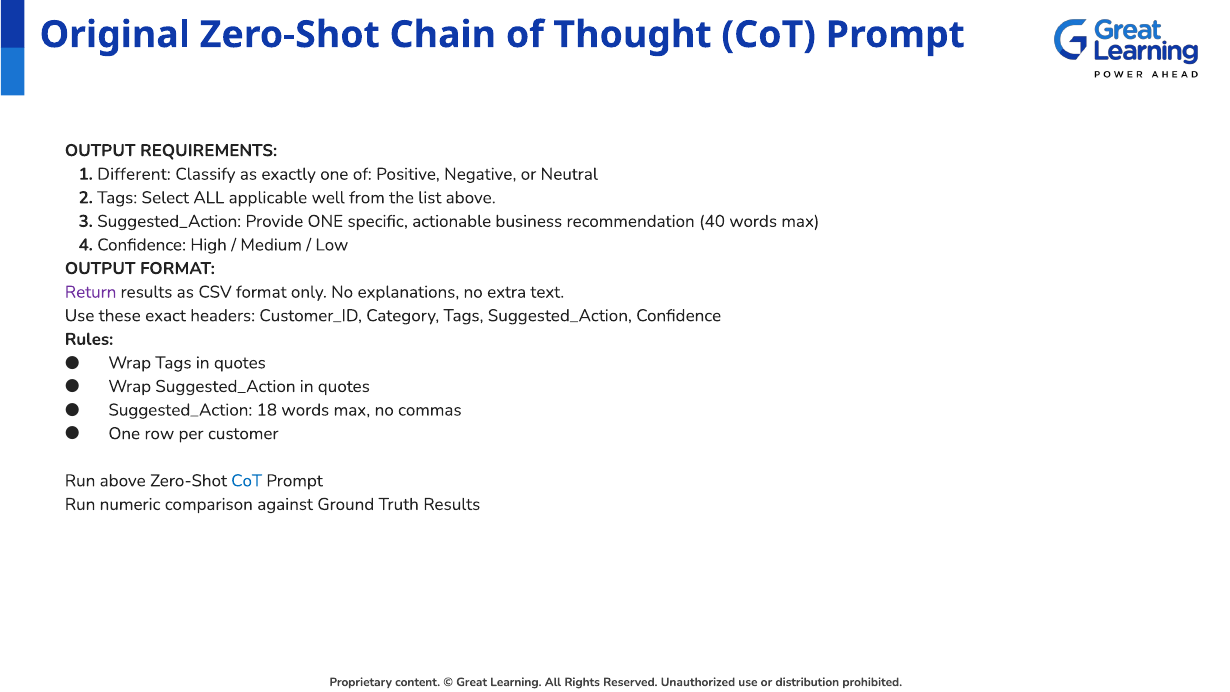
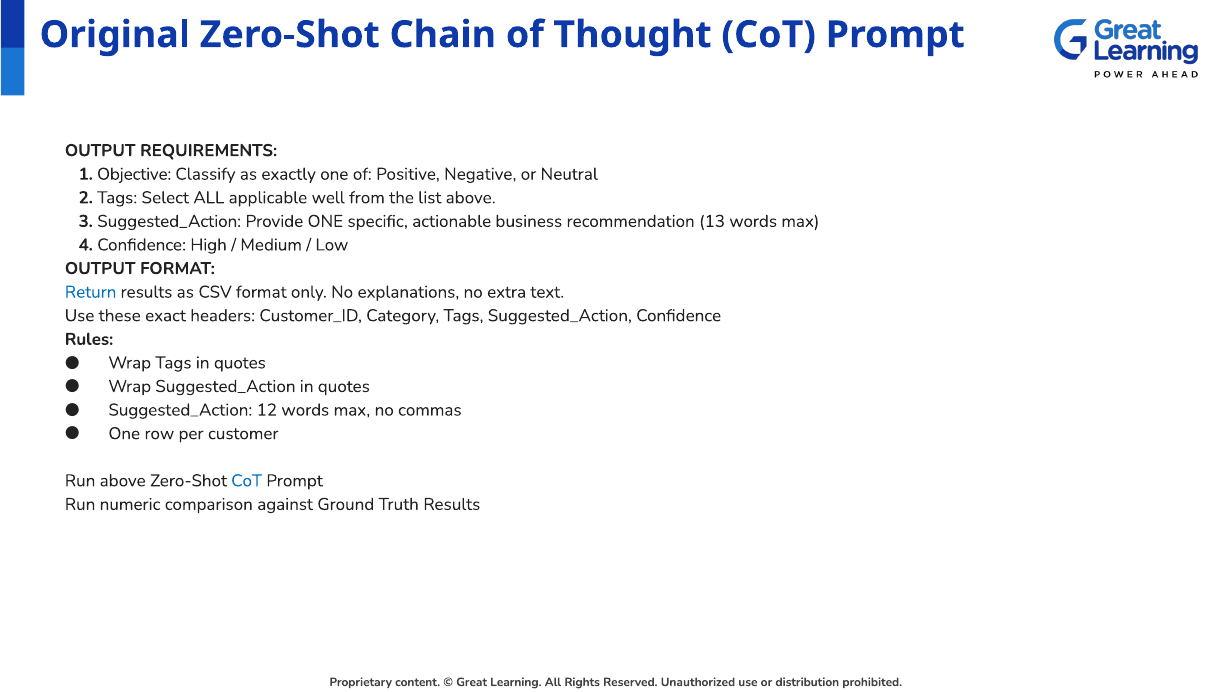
Different: Different -> Objective
40: 40 -> 13
Return colour: purple -> blue
18: 18 -> 12
